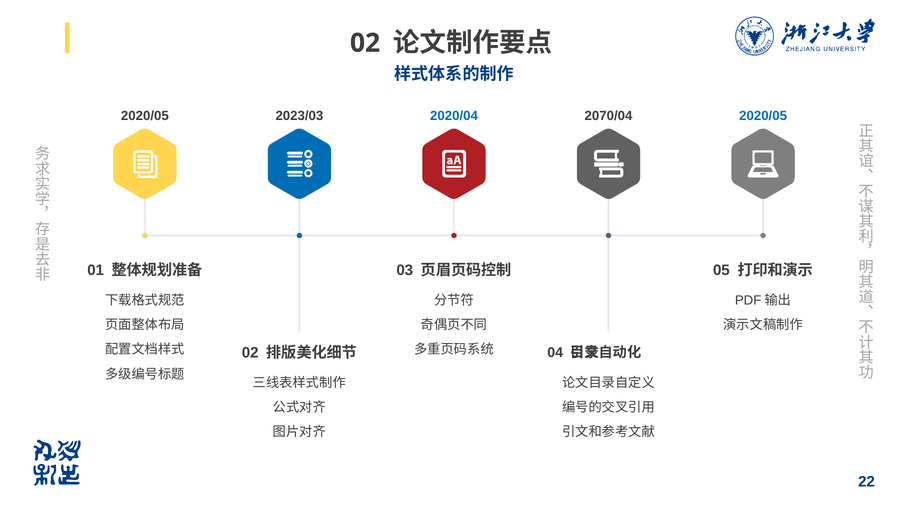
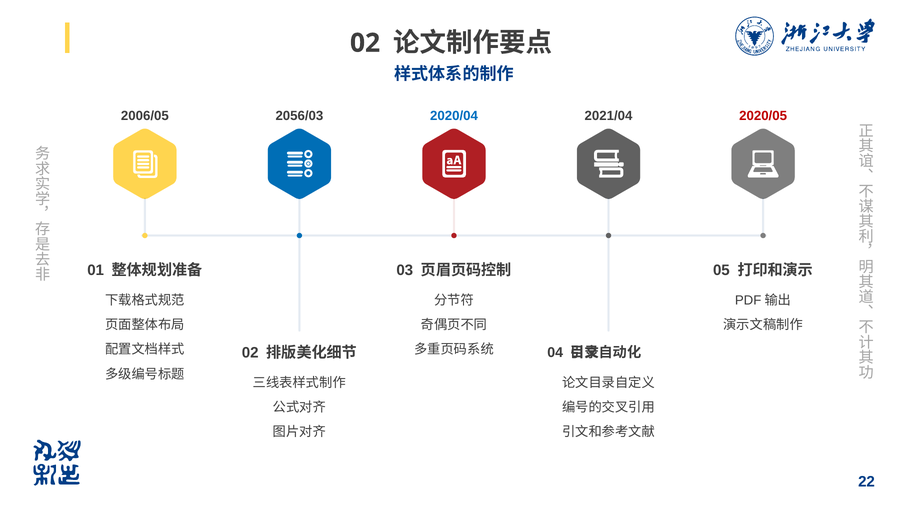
2020/05 at (145, 116): 2020/05 -> 2006/05
2023/03: 2023/03 -> 2056/03
2070/04: 2070/04 -> 2021/04
2020/05 at (763, 116) colour: blue -> red
